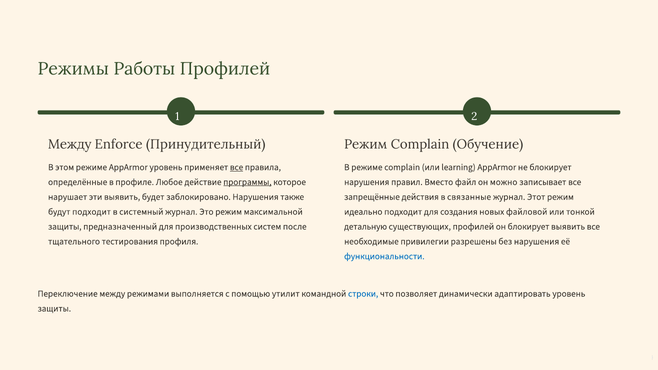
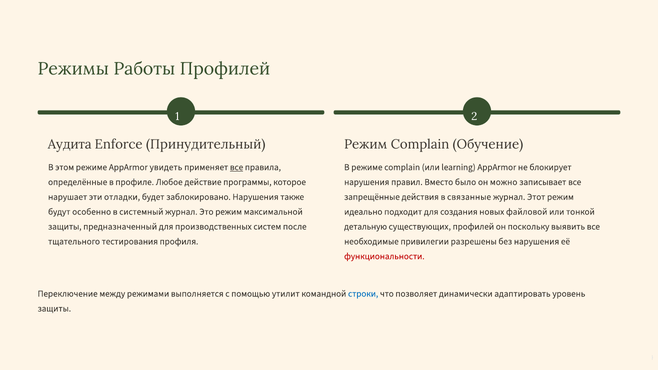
Между at (70, 145): Между -> Аудита
AppArmor уровень: уровень -> увидеть
программы underline: present -> none
файл: файл -> было
эти выявить: выявить -> отладки
будут подходит: подходит -> особенно
он блокирует: блокирует -> поскольку
функциональности colour: blue -> red
